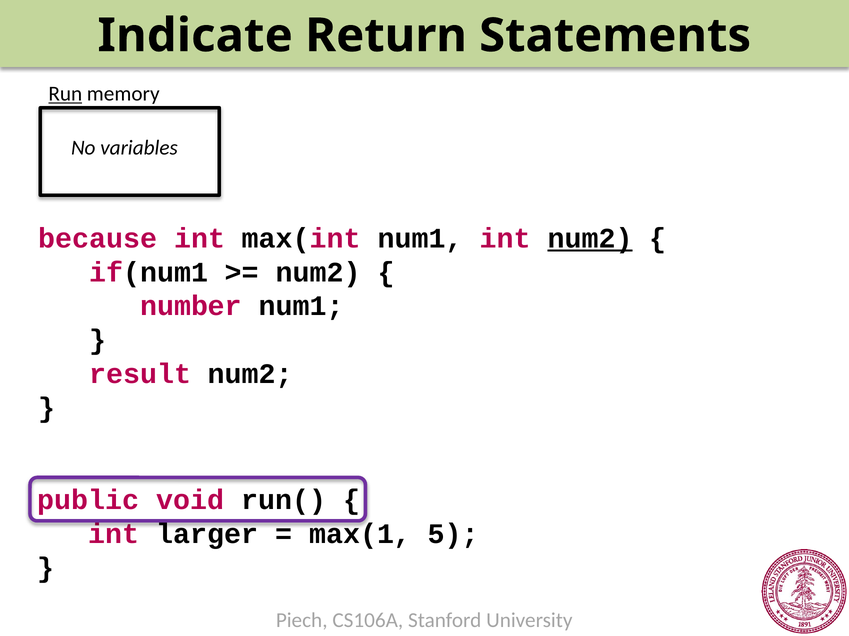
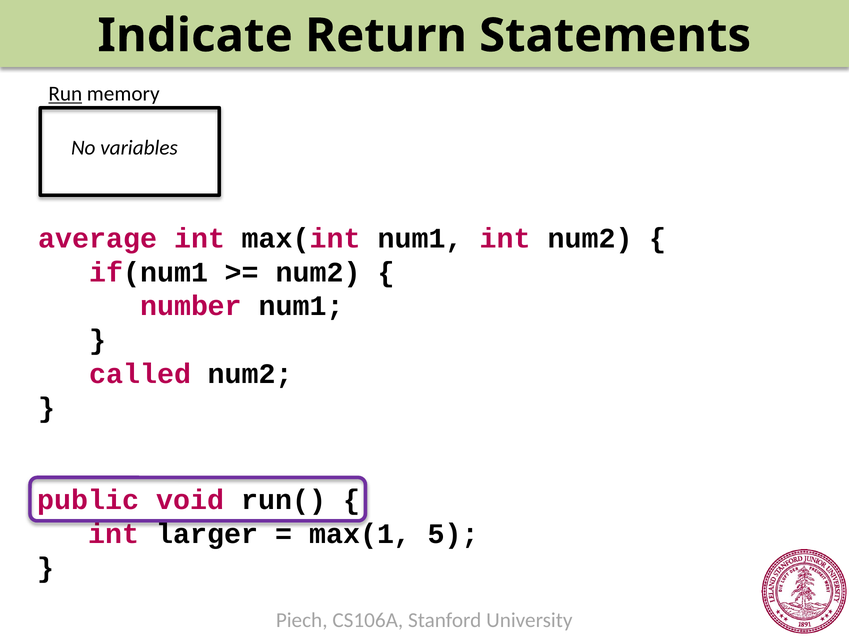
because: because -> average
num2 at (590, 239) underline: present -> none
result: result -> called
